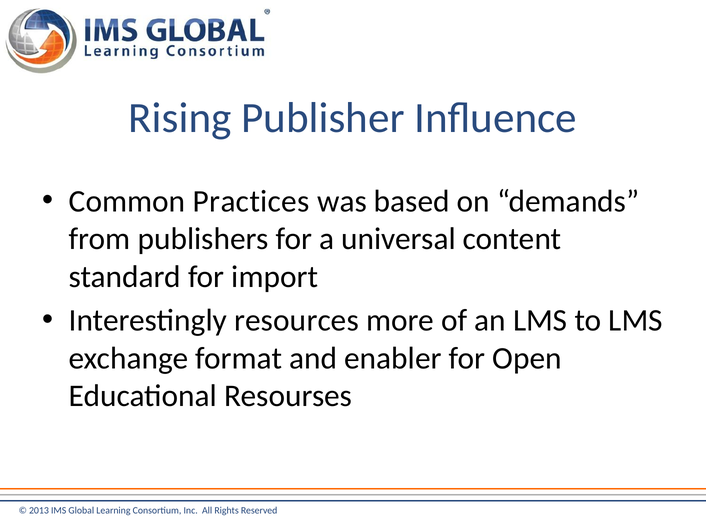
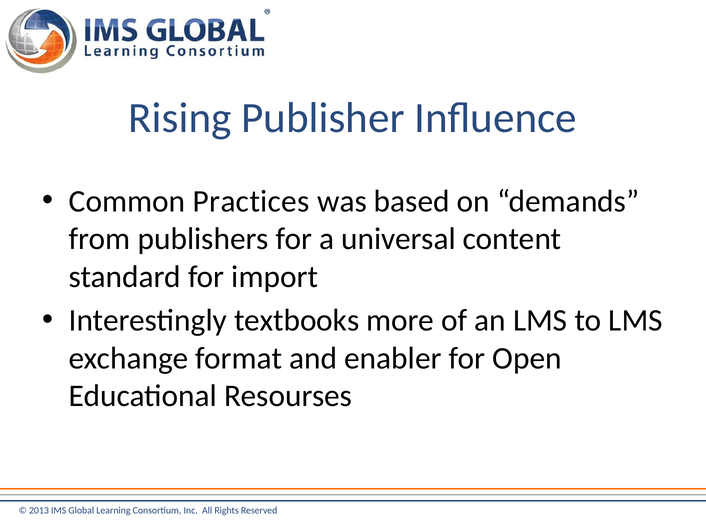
resources: resources -> textbooks
